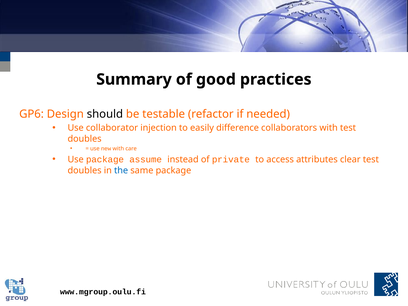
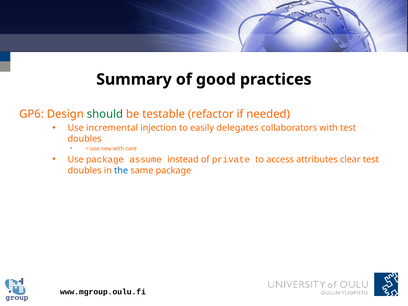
should colour: black -> green
collaborator: collaborator -> incremental
difference: difference -> delegates
